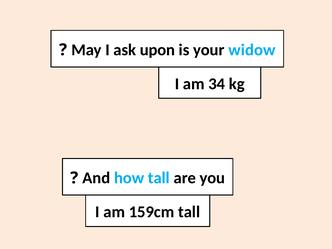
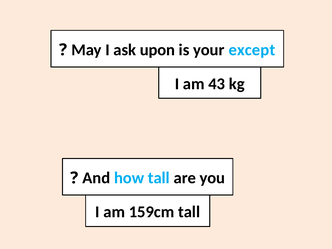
widow: widow -> except
34: 34 -> 43
